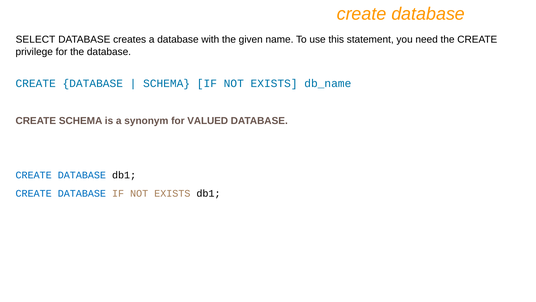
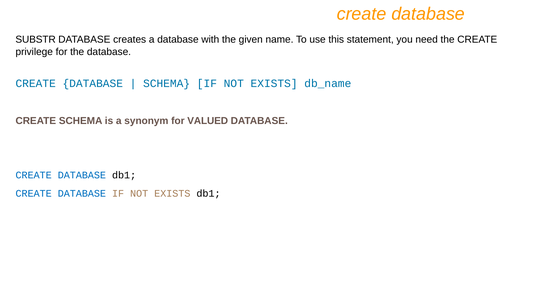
SELECT: SELECT -> SUBSTR
